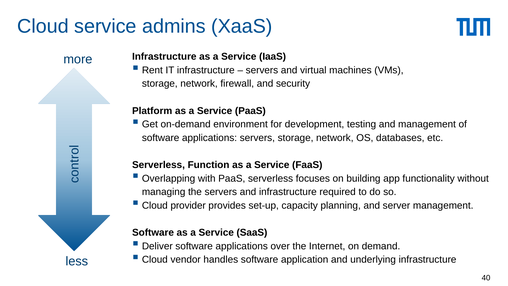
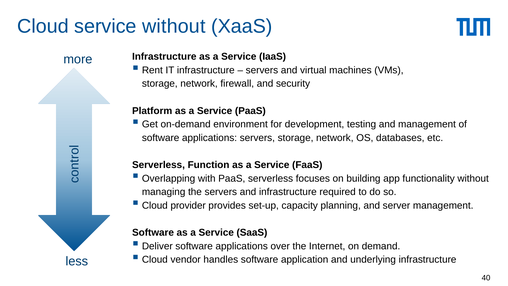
service admins: admins -> without
